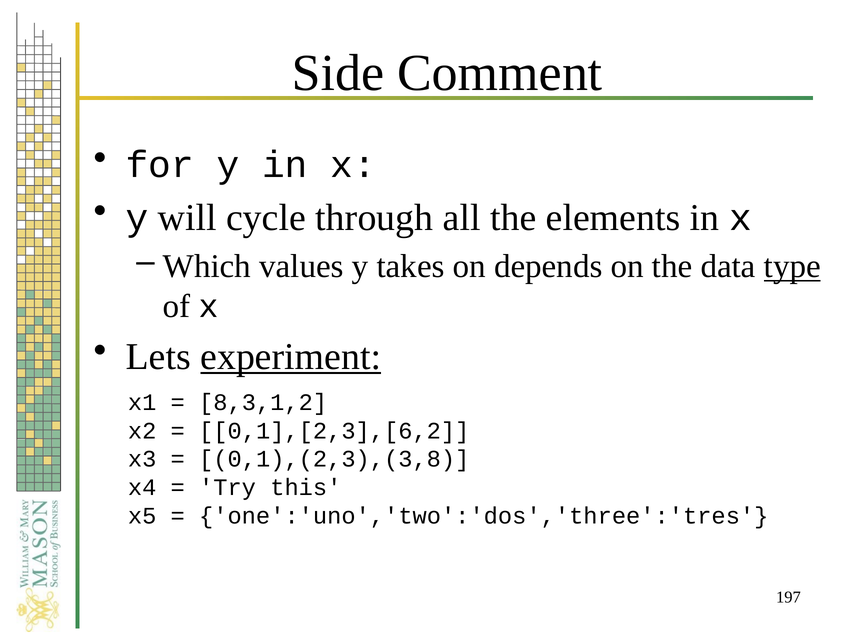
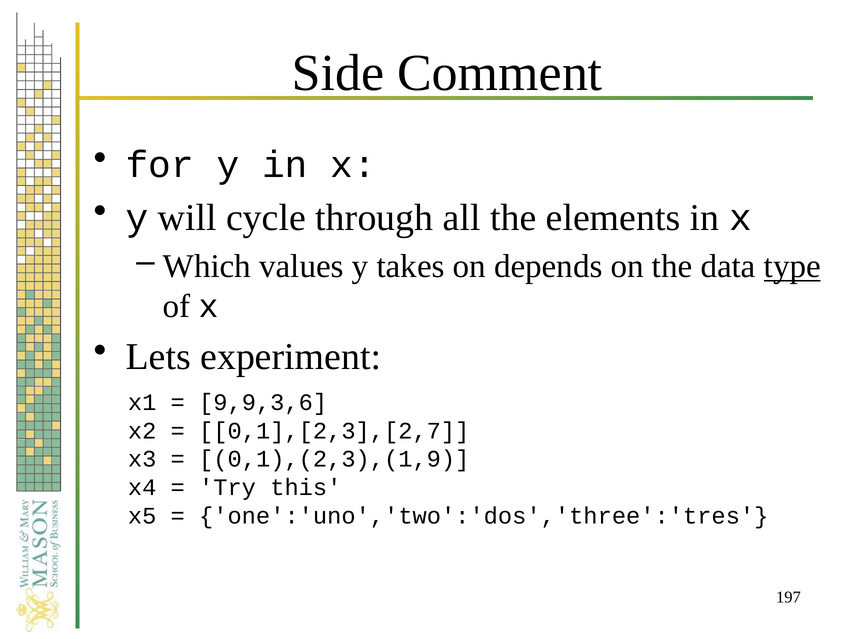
experiment underline: present -> none
8,3,1,2: 8,3,1,2 -> 9,9,3,6
0,1],[2,3],[6,2: 0,1],[2,3],[6,2 -> 0,1],[2,3],[2,7
0,1),(2,3),(3,8: 0,1),(2,3),(3,8 -> 0,1),(2,3),(1,9
